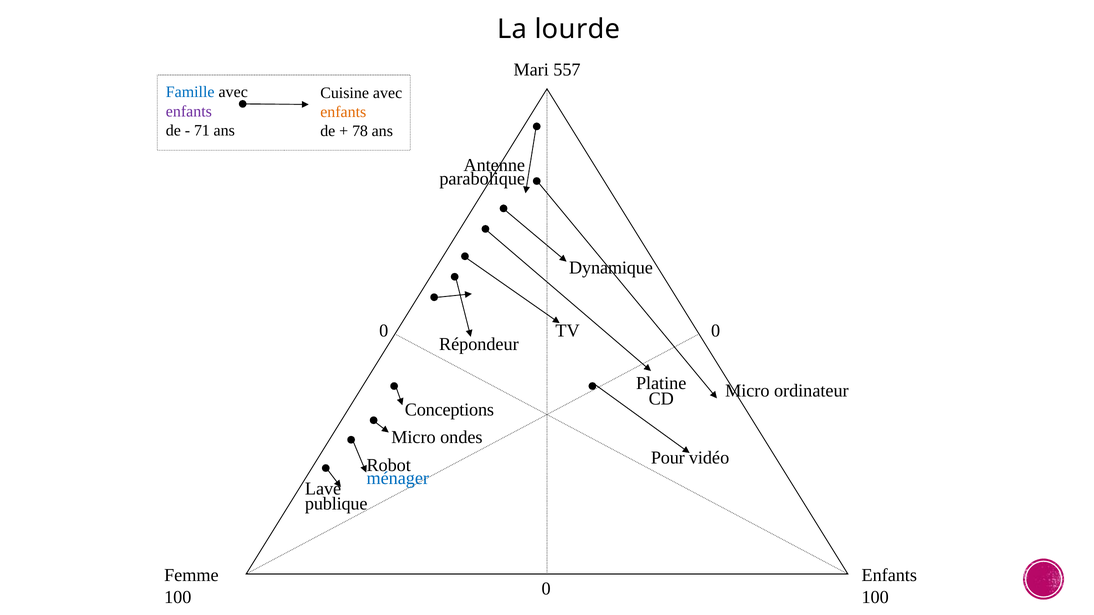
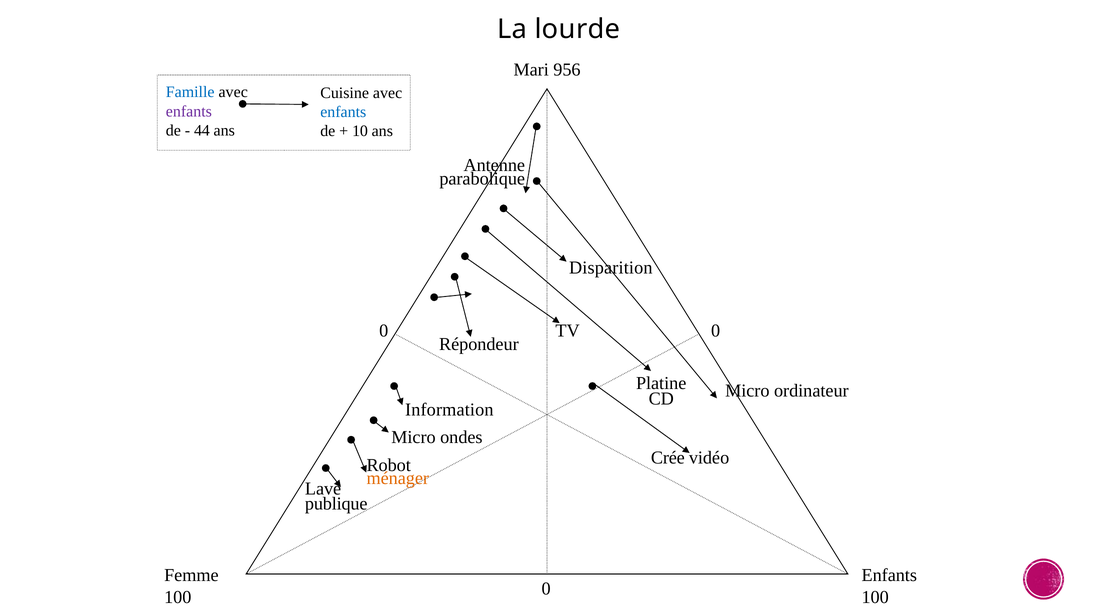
557: 557 -> 956
enfants at (343, 112) colour: orange -> blue
71: 71 -> 44
78: 78 -> 10
Dynamique: Dynamique -> Disparition
Conceptions: Conceptions -> Information
Pour: Pour -> Crée
ménager colour: blue -> orange
